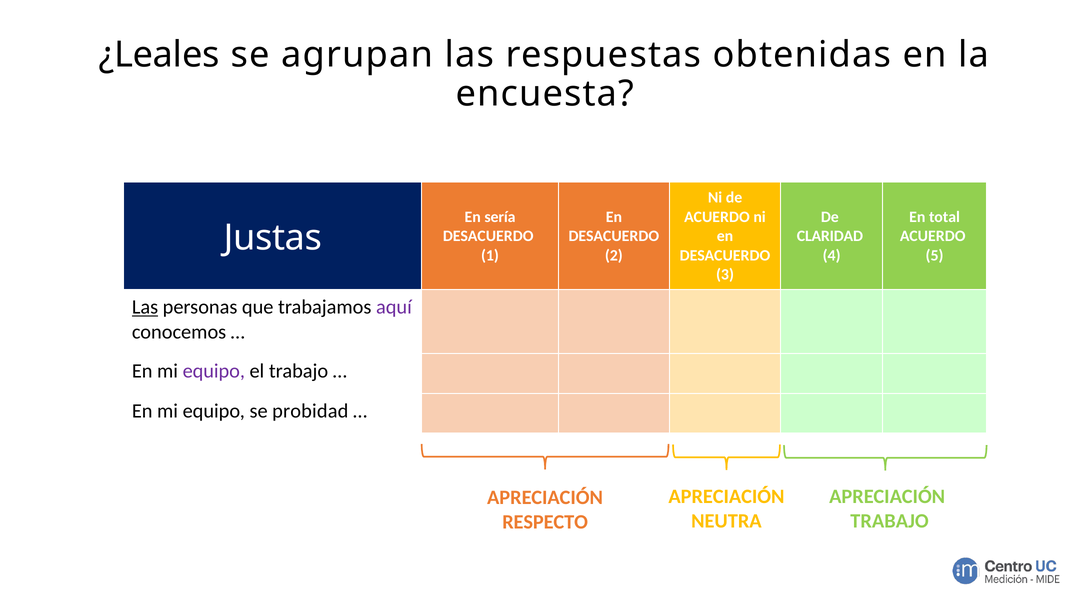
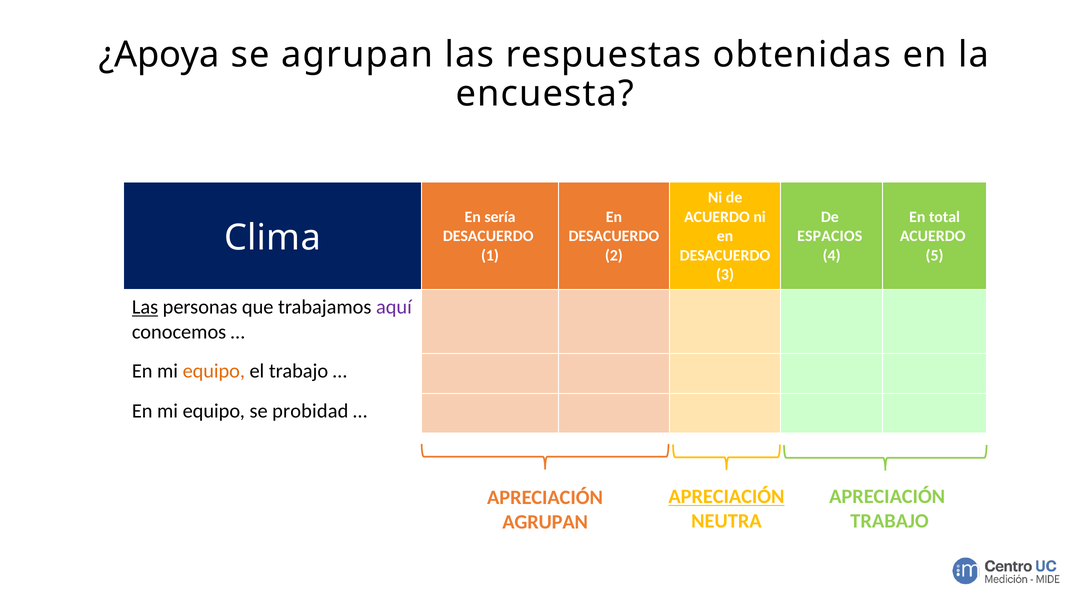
¿Leales: ¿Leales -> ¿Apoya
Justas: Justas -> Clima
CLARIDAD: CLARIDAD -> ESPACIOS
equipo at (214, 371) colour: purple -> orange
APRECIACIÓN at (726, 497) underline: none -> present
RESPECTO at (545, 523): RESPECTO -> AGRUPAN
